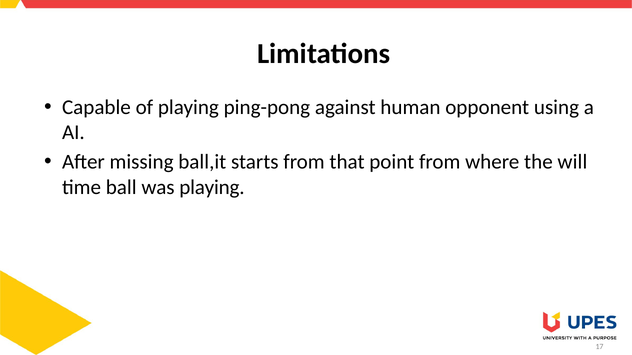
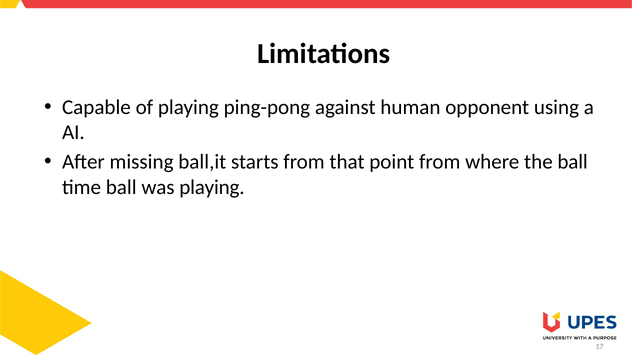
the will: will -> ball
